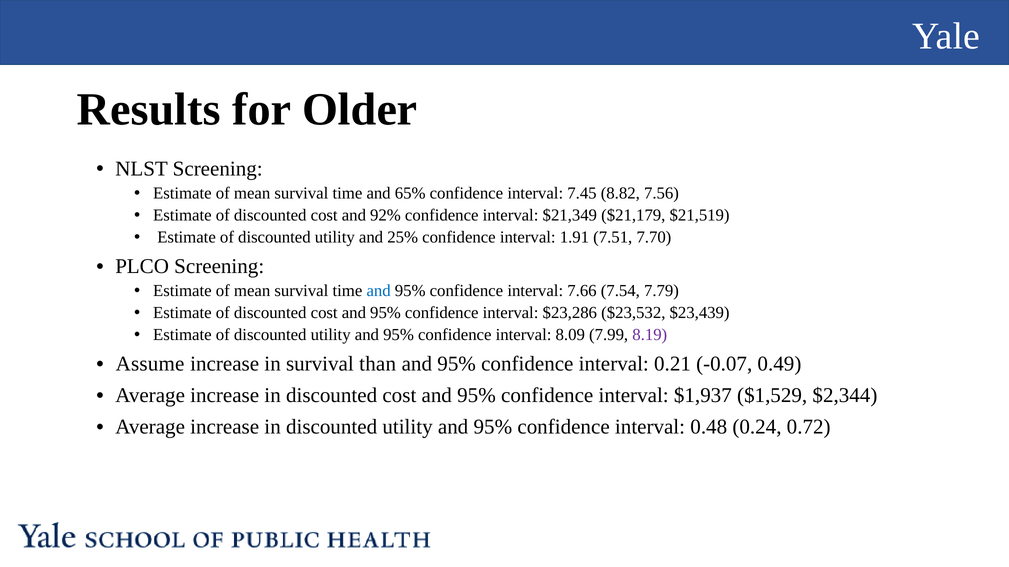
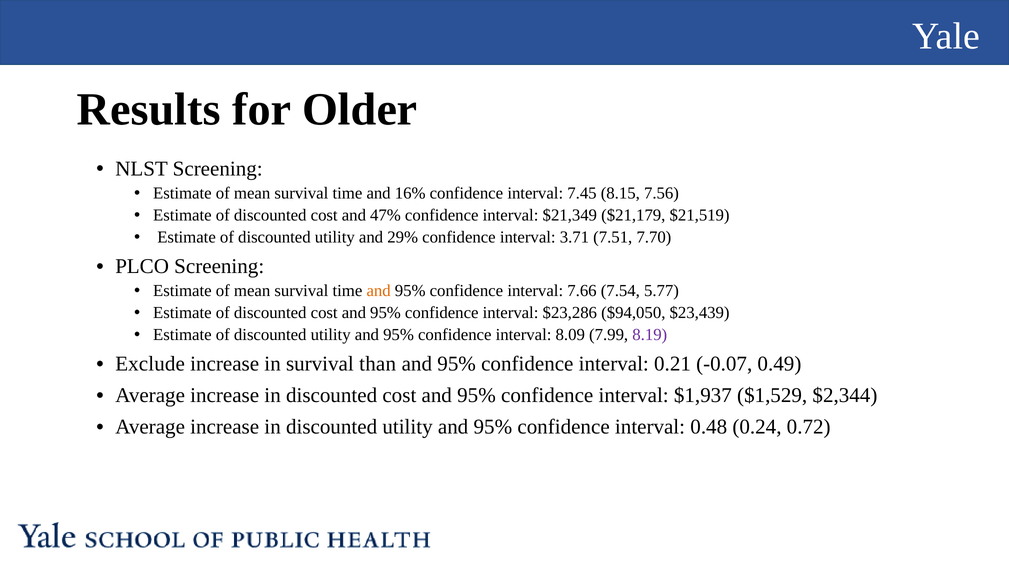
65%: 65% -> 16%
8.82: 8.82 -> 8.15
92%: 92% -> 47%
25%: 25% -> 29%
1.91: 1.91 -> 3.71
and at (379, 291) colour: blue -> orange
7.79: 7.79 -> 5.77
$23,532: $23,532 -> $94,050
Assume: Assume -> Exclude
